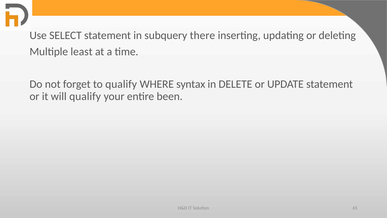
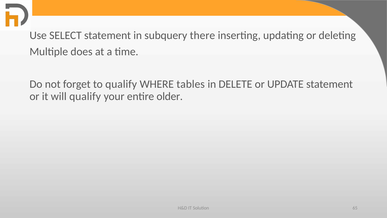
least: least -> does
syntax: syntax -> tables
been: been -> older
